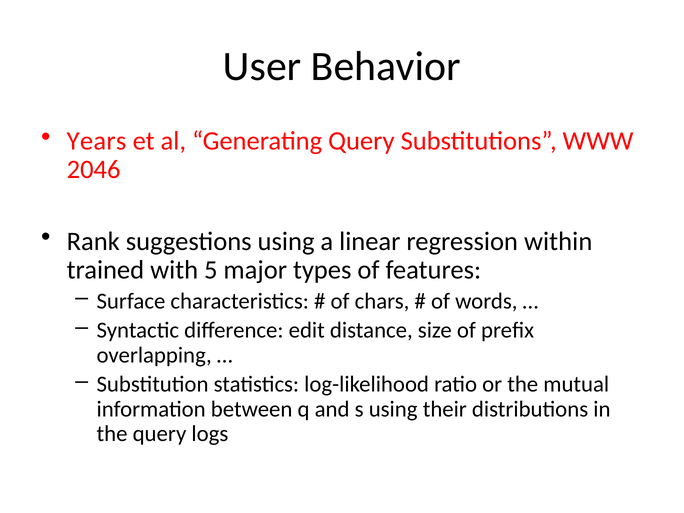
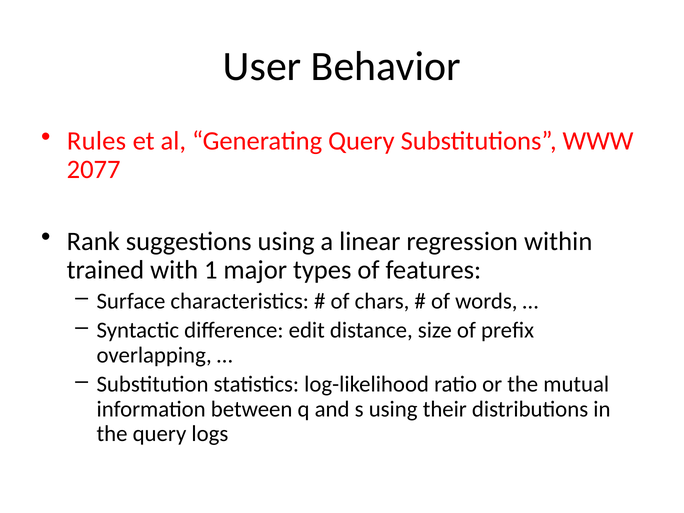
Years: Years -> Rules
2046: 2046 -> 2077
5: 5 -> 1
